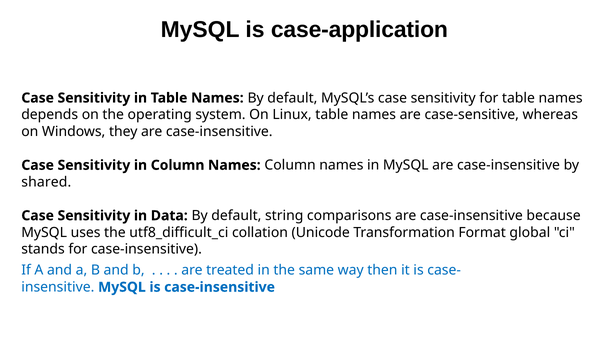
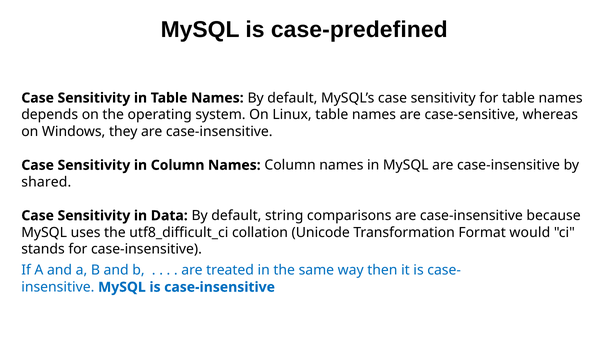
case-application: case-application -> case-predefined
global: global -> would
